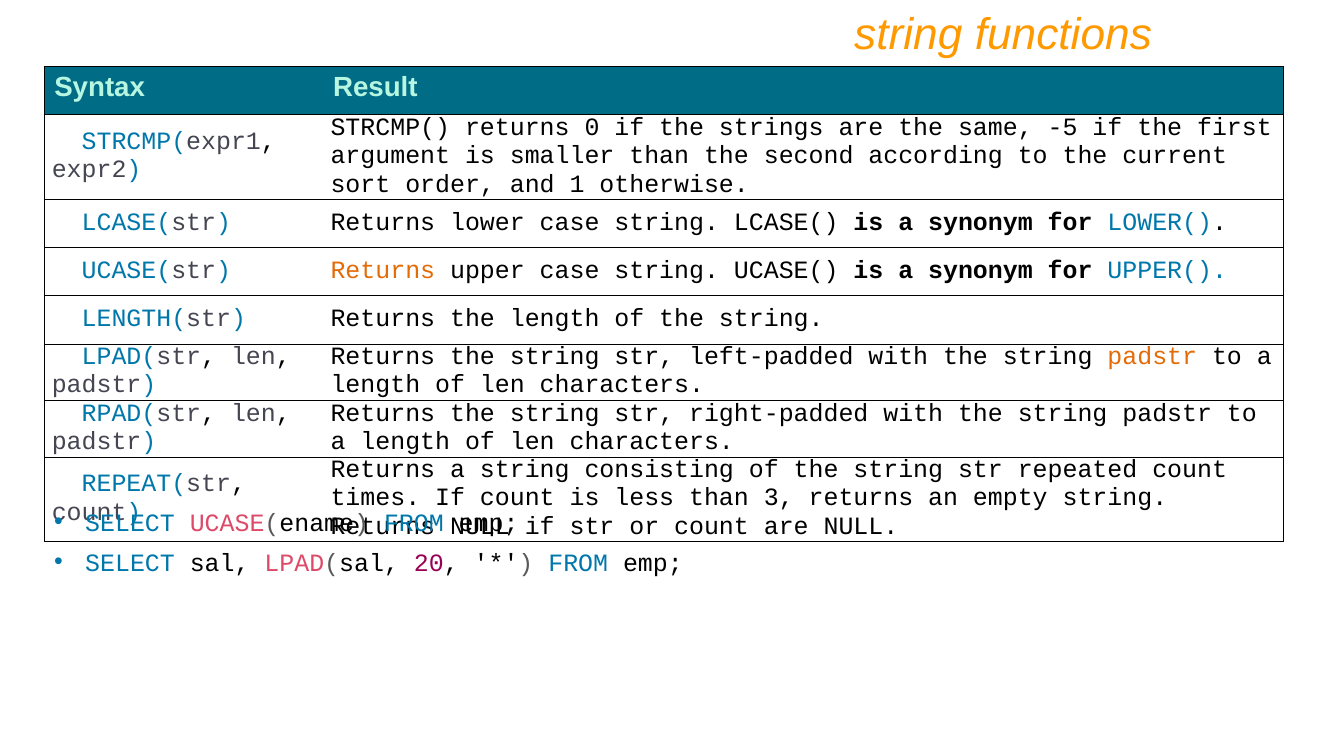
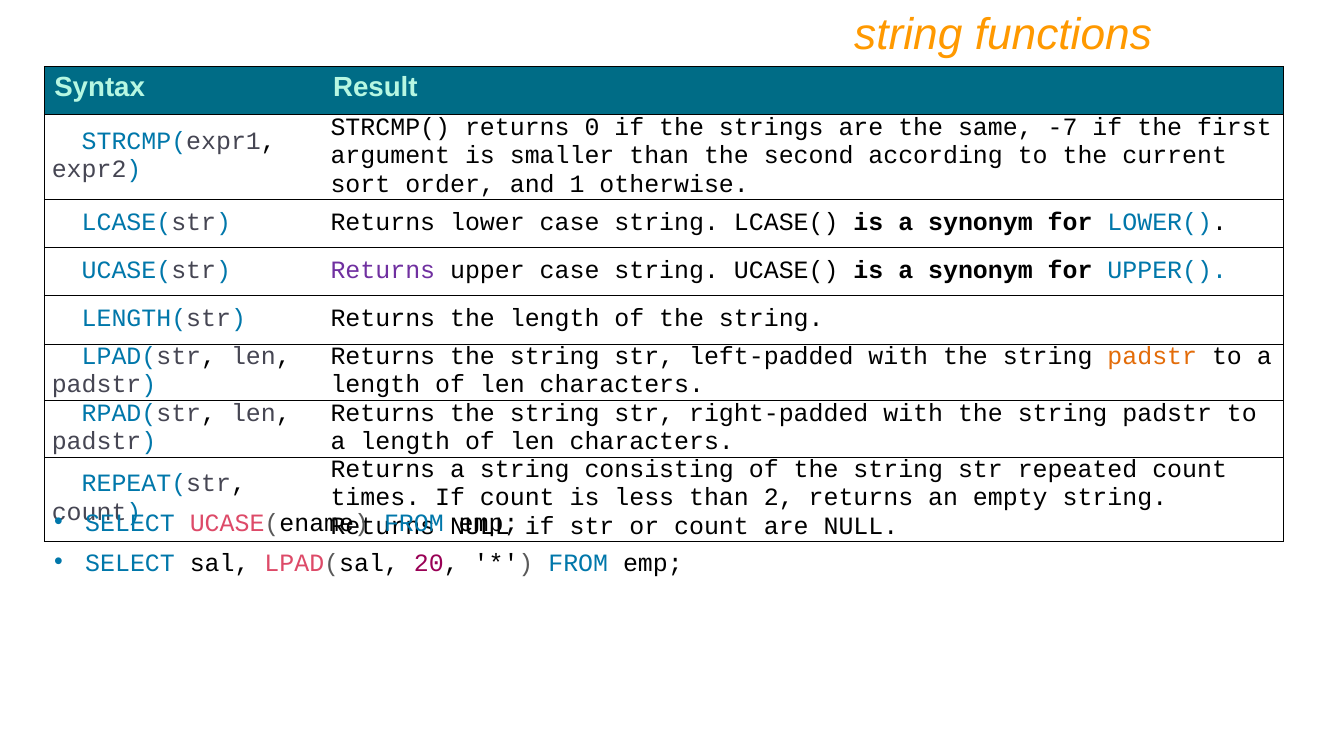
-5: -5 -> -7
Returns at (383, 270) colour: orange -> purple
3: 3 -> 2
